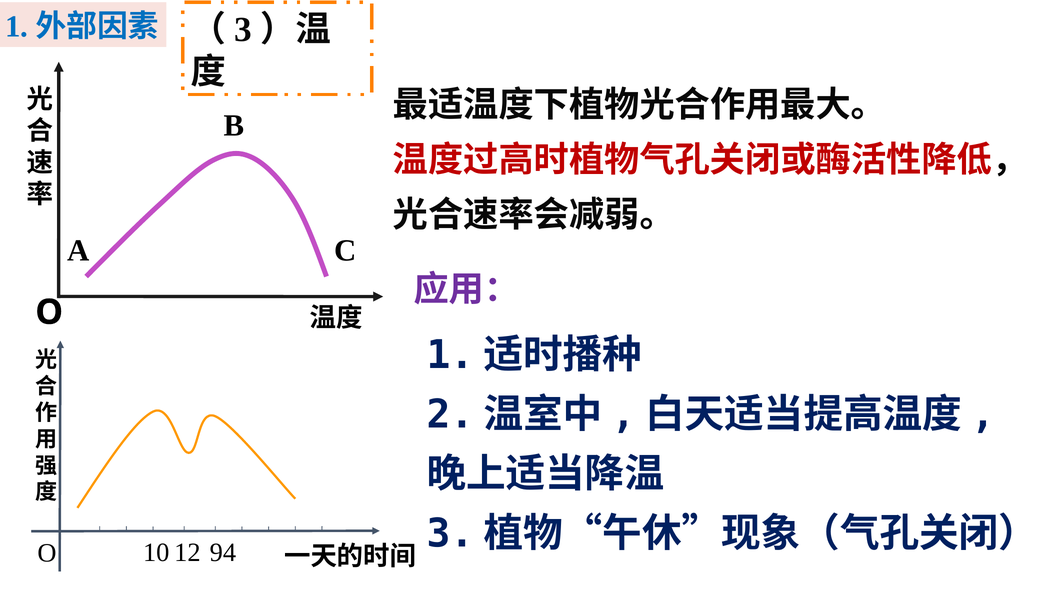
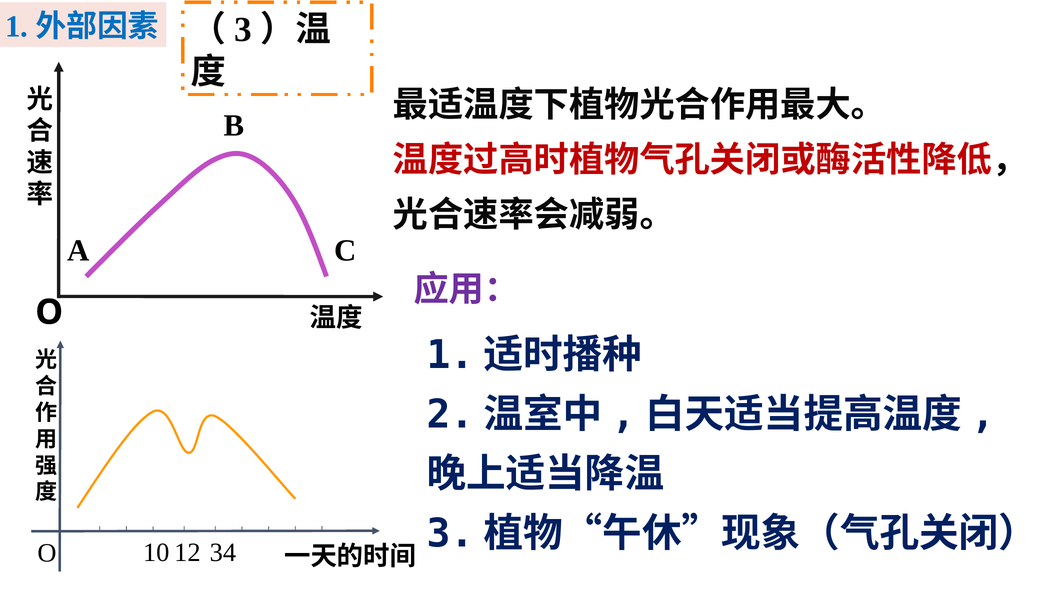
94: 94 -> 34
